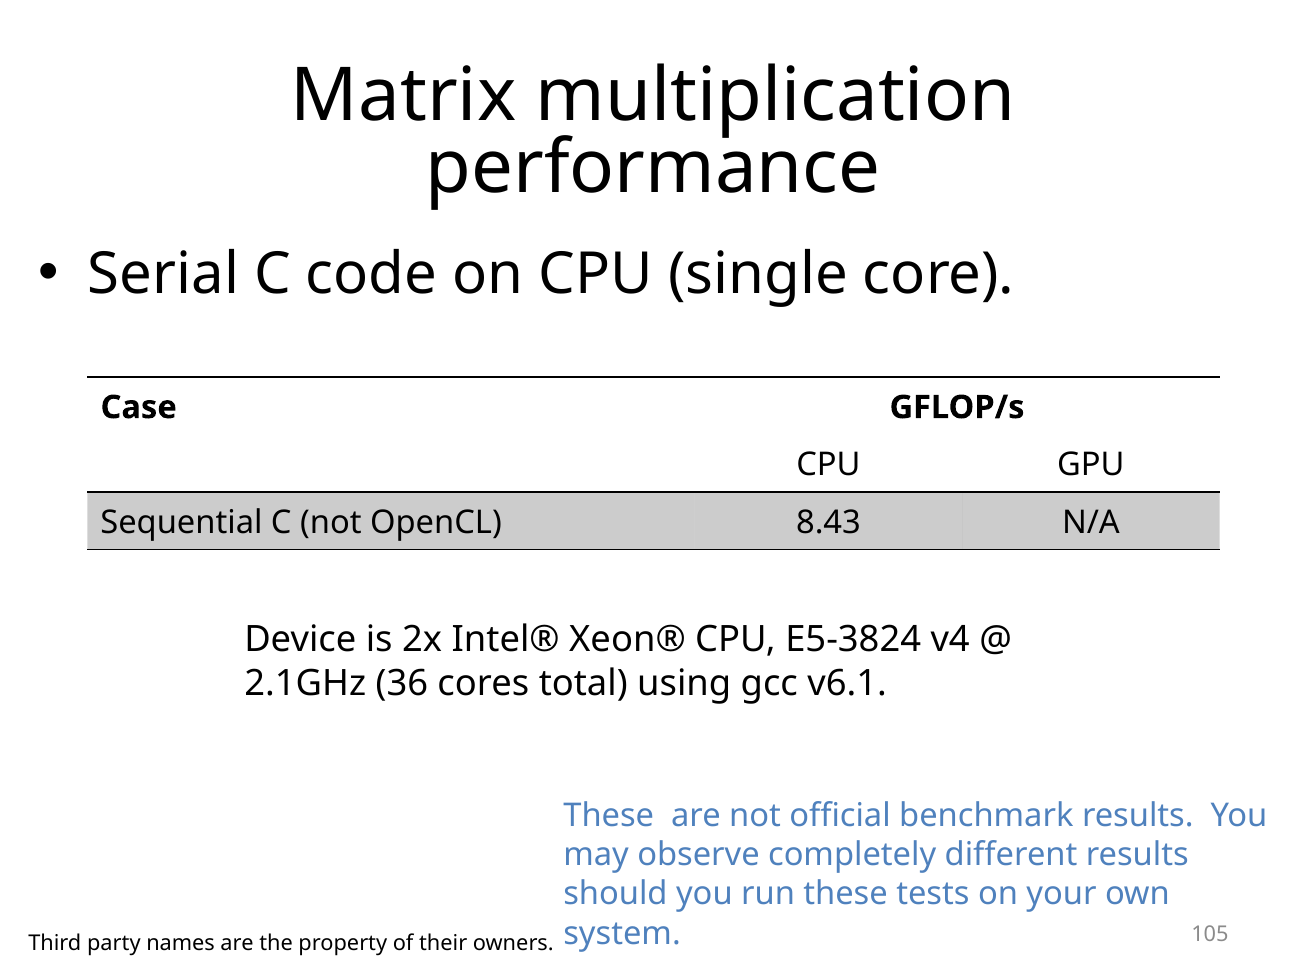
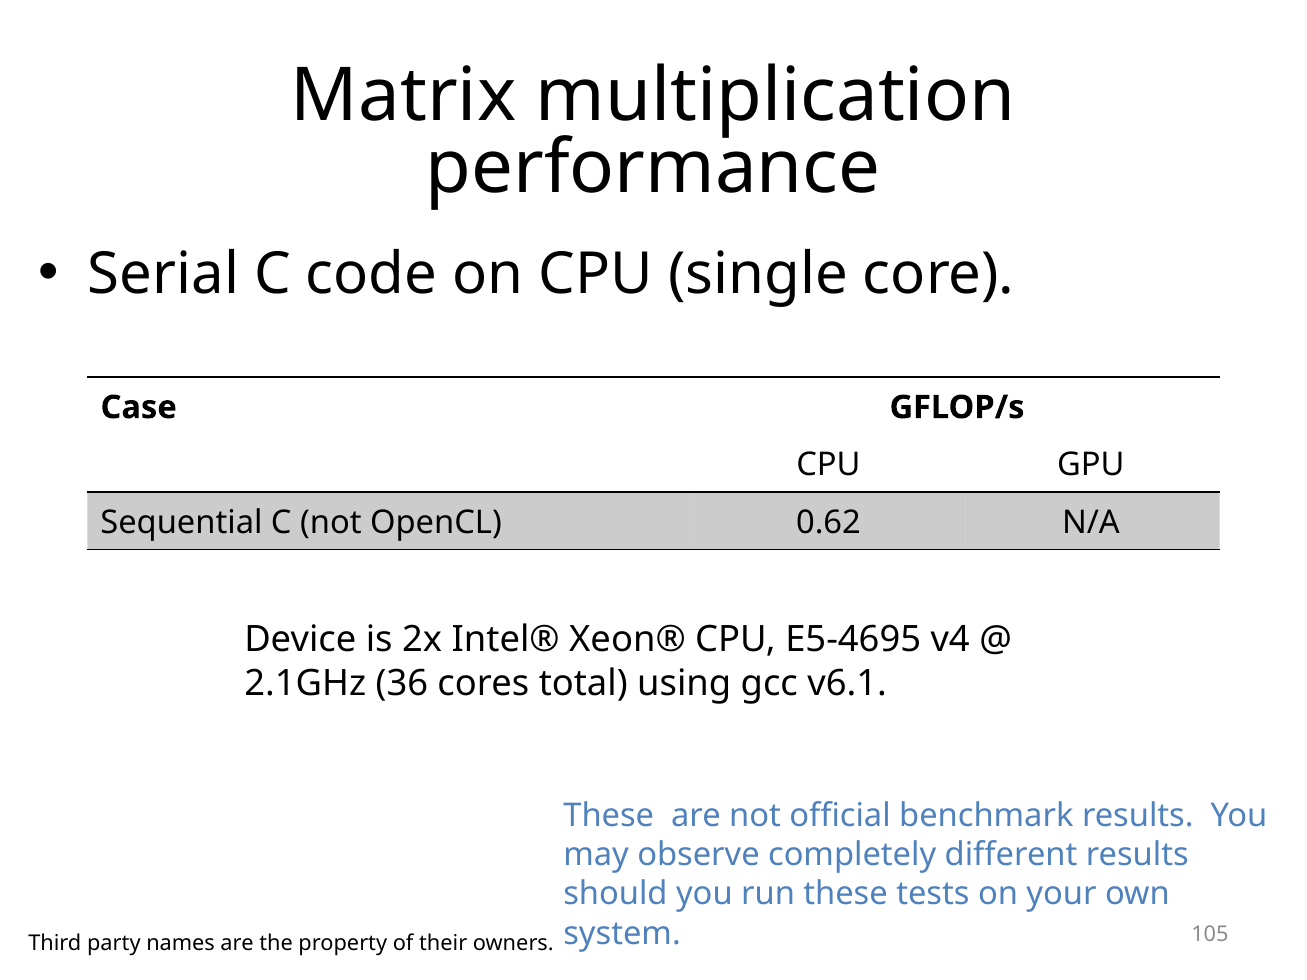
8.43: 8.43 -> 0.62
E5-3824: E5-3824 -> E5-4695
